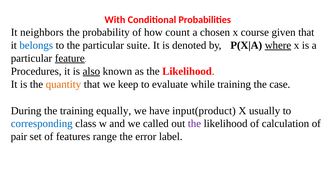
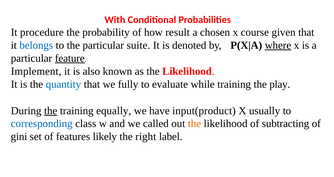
neighbors: neighbors -> procedure
count: count -> result
Procedures: Procedures -> Implement
also underline: present -> none
quantity colour: orange -> blue
keep: keep -> fully
case: case -> play
the at (51, 111) underline: none -> present
the at (194, 124) colour: purple -> orange
calculation: calculation -> subtracting
pair: pair -> gini
range: range -> likely
error: error -> right
